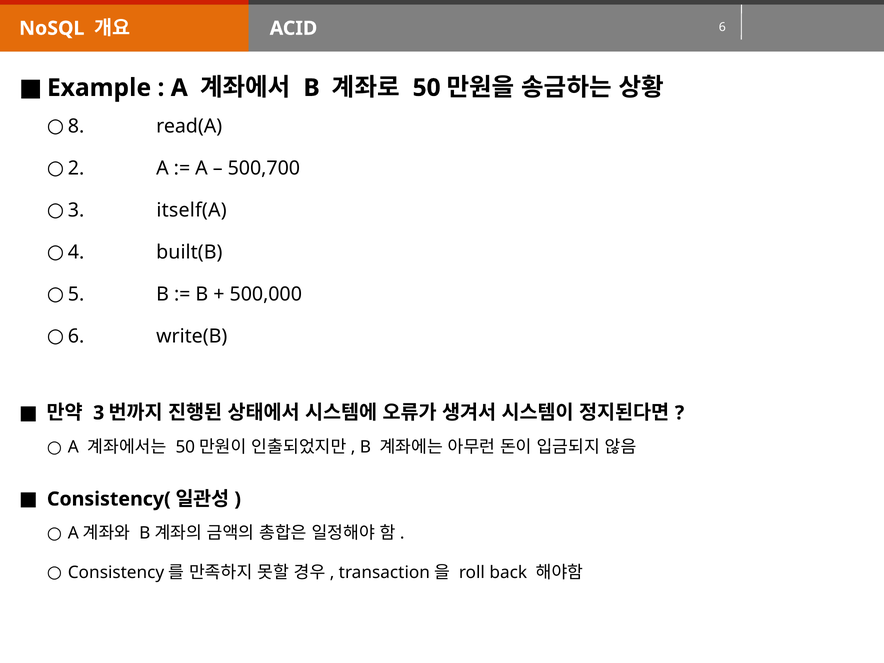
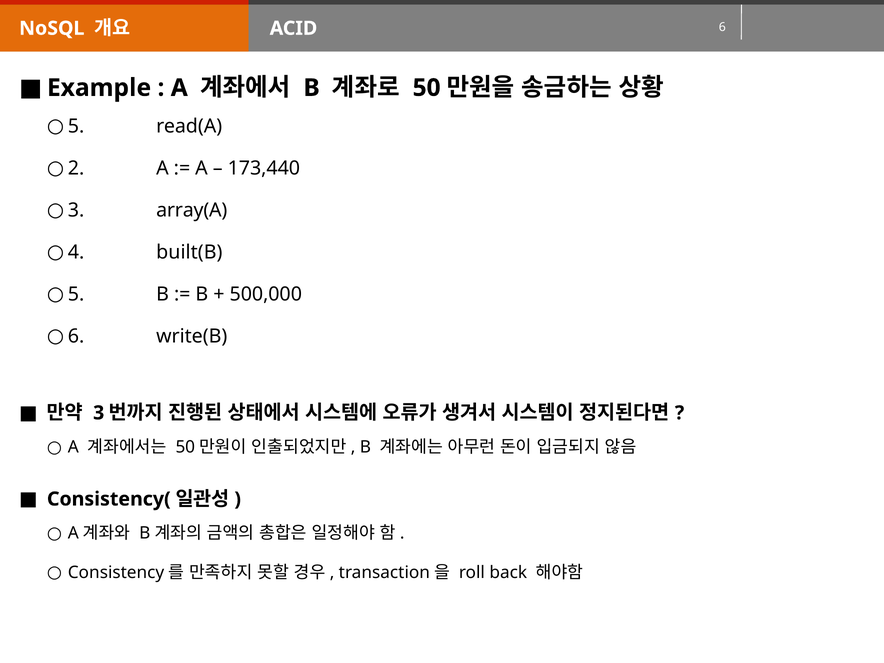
8 at (76, 126): 8 -> 5
500,700: 500,700 -> 173,440
itself(A: itself(A -> array(A
